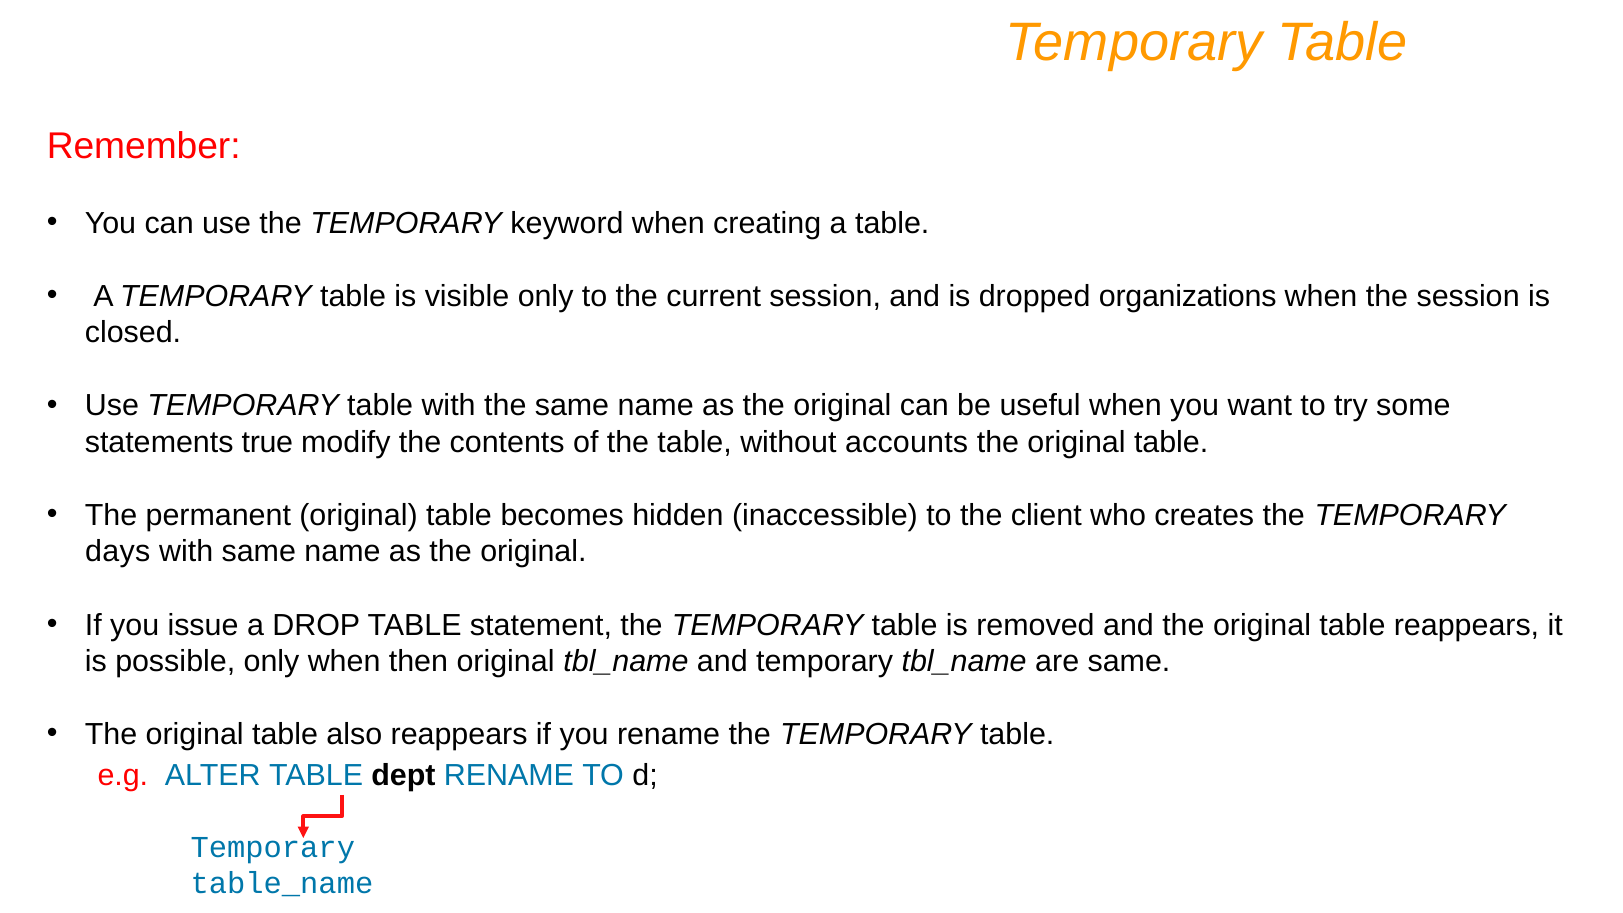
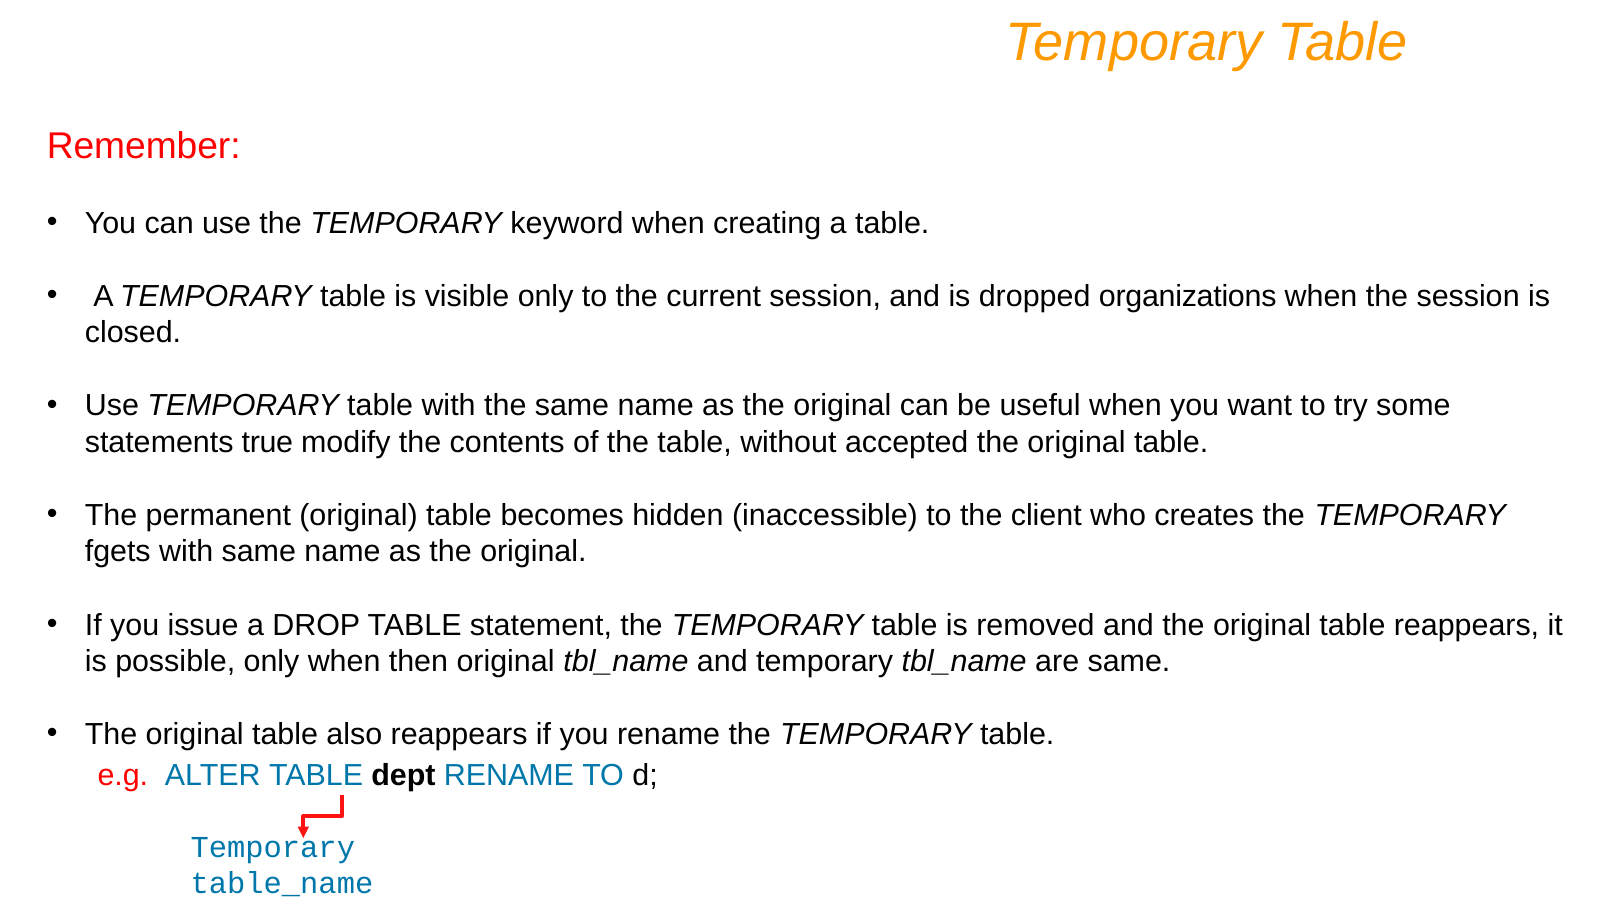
accounts: accounts -> accepted
days: days -> fgets
